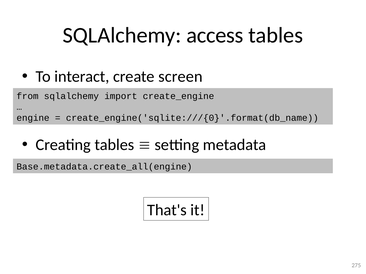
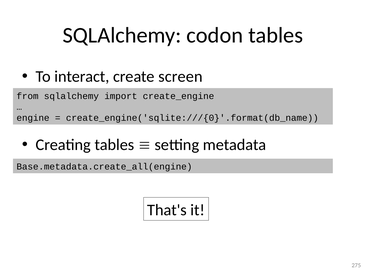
access: access -> codon
